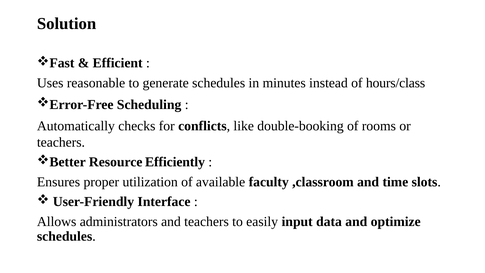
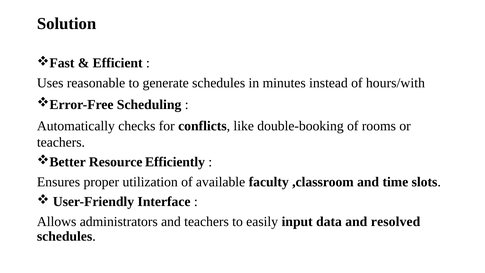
hours/class: hours/class -> hours/with
optimize: optimize -> resolved
